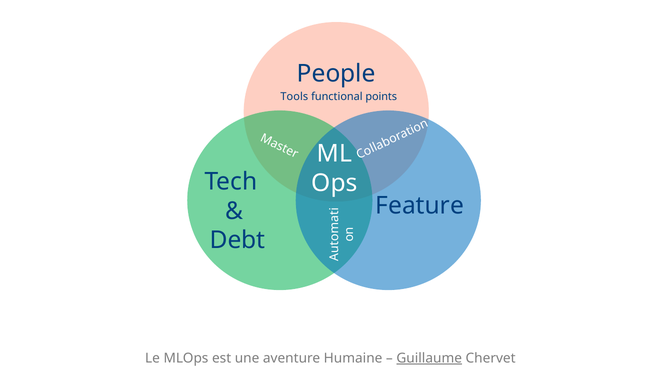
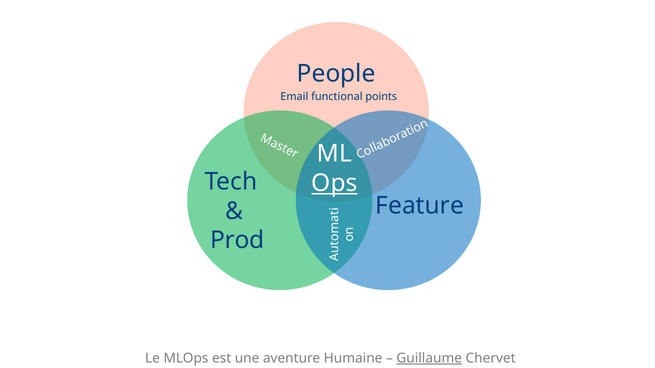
Tools: Tools -> Email
Ops underline: none -> present
Debt: Debt -> Prod
